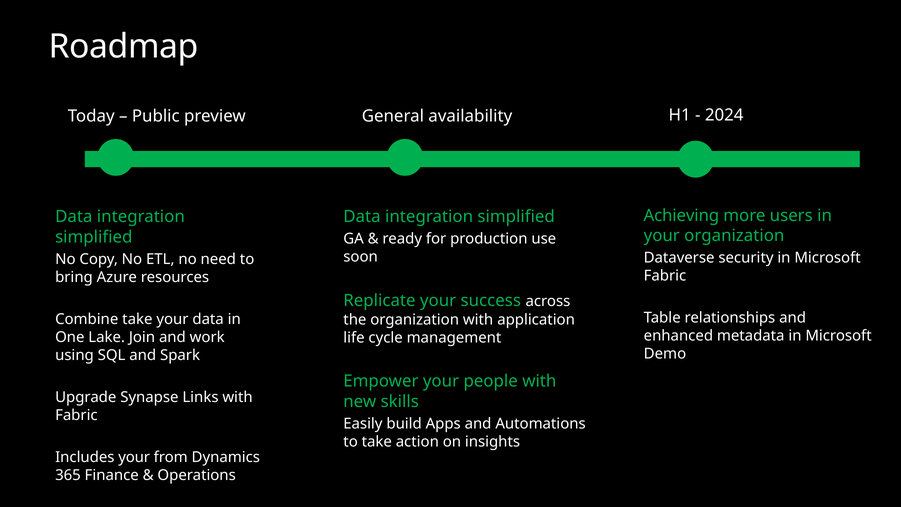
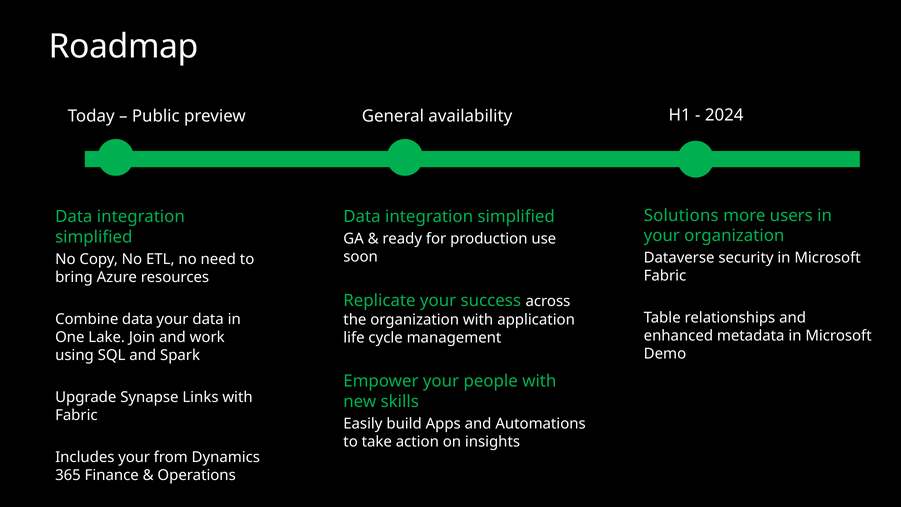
Achieving: Achieving -> Solutions
Combine take: take -> data
